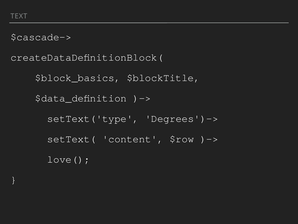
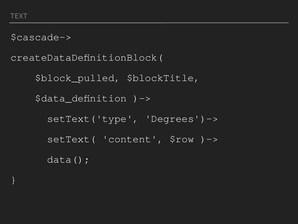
$block_basics: $block_basics -> $block_pulled
love(: love( -> data(
